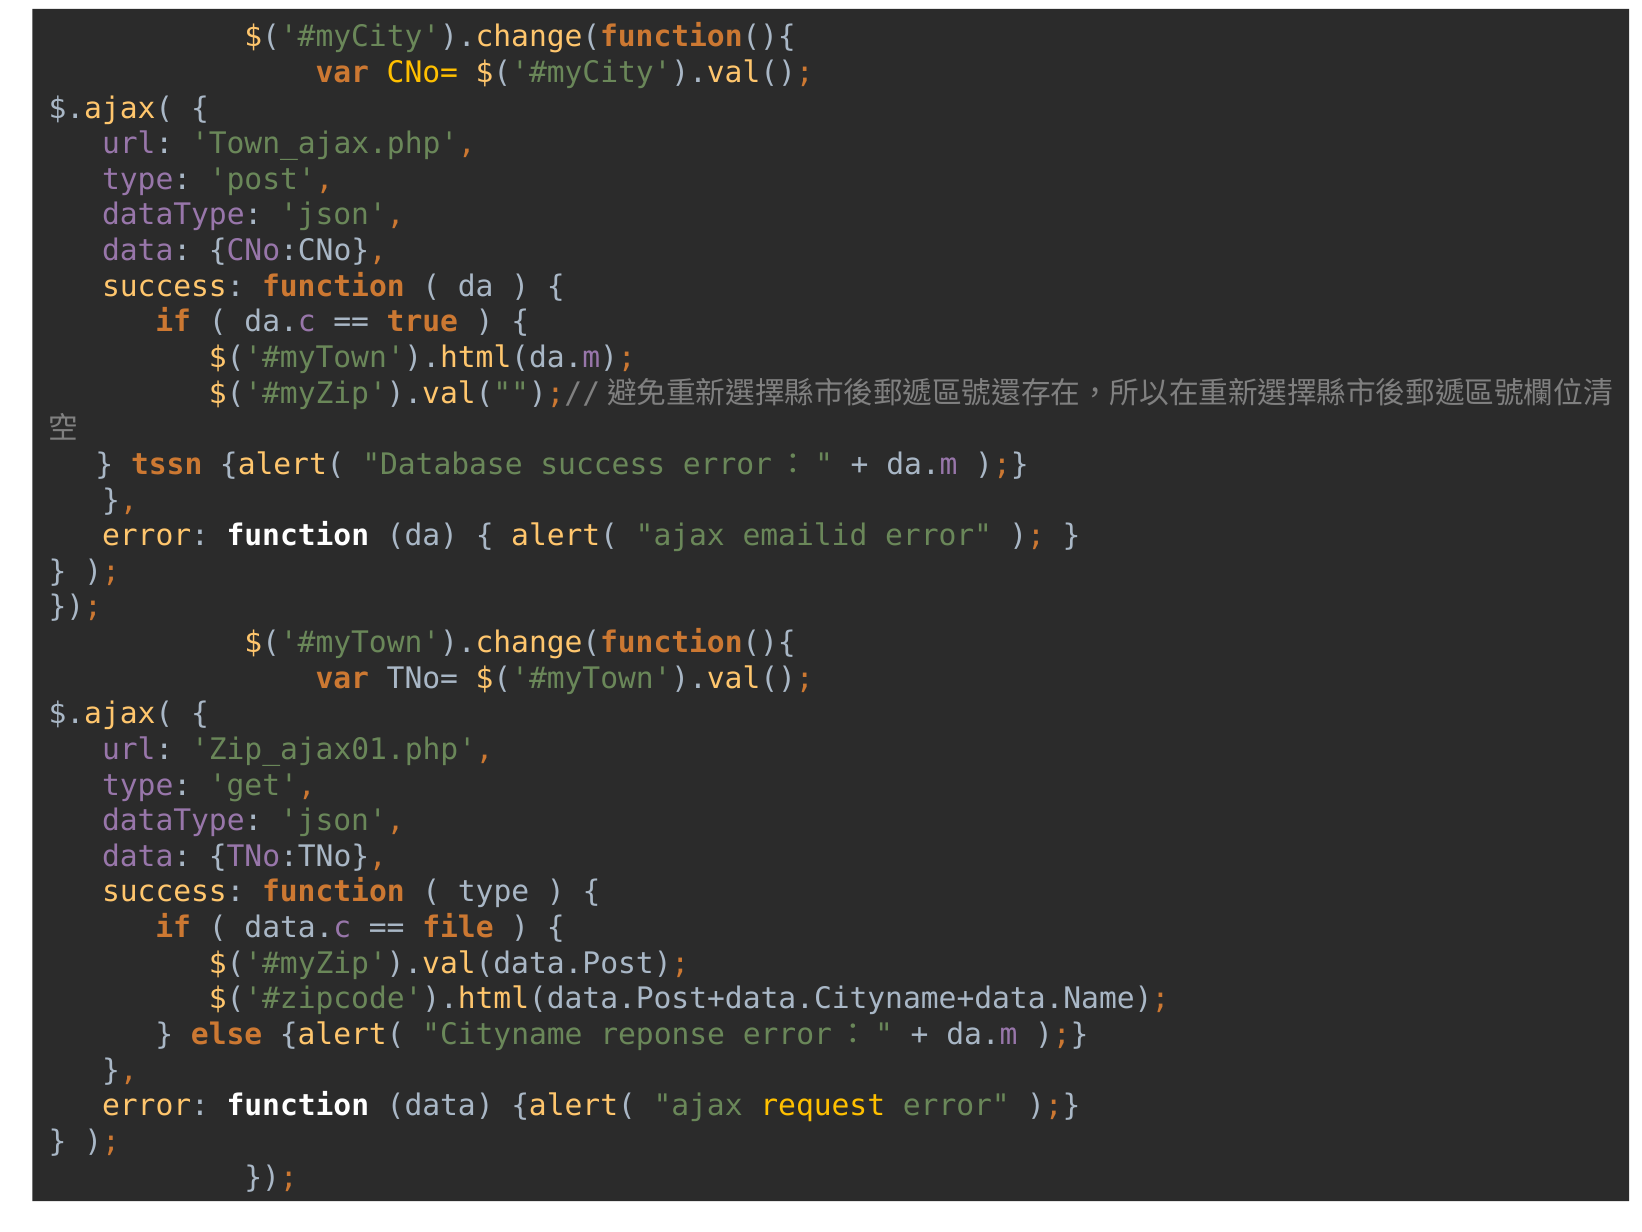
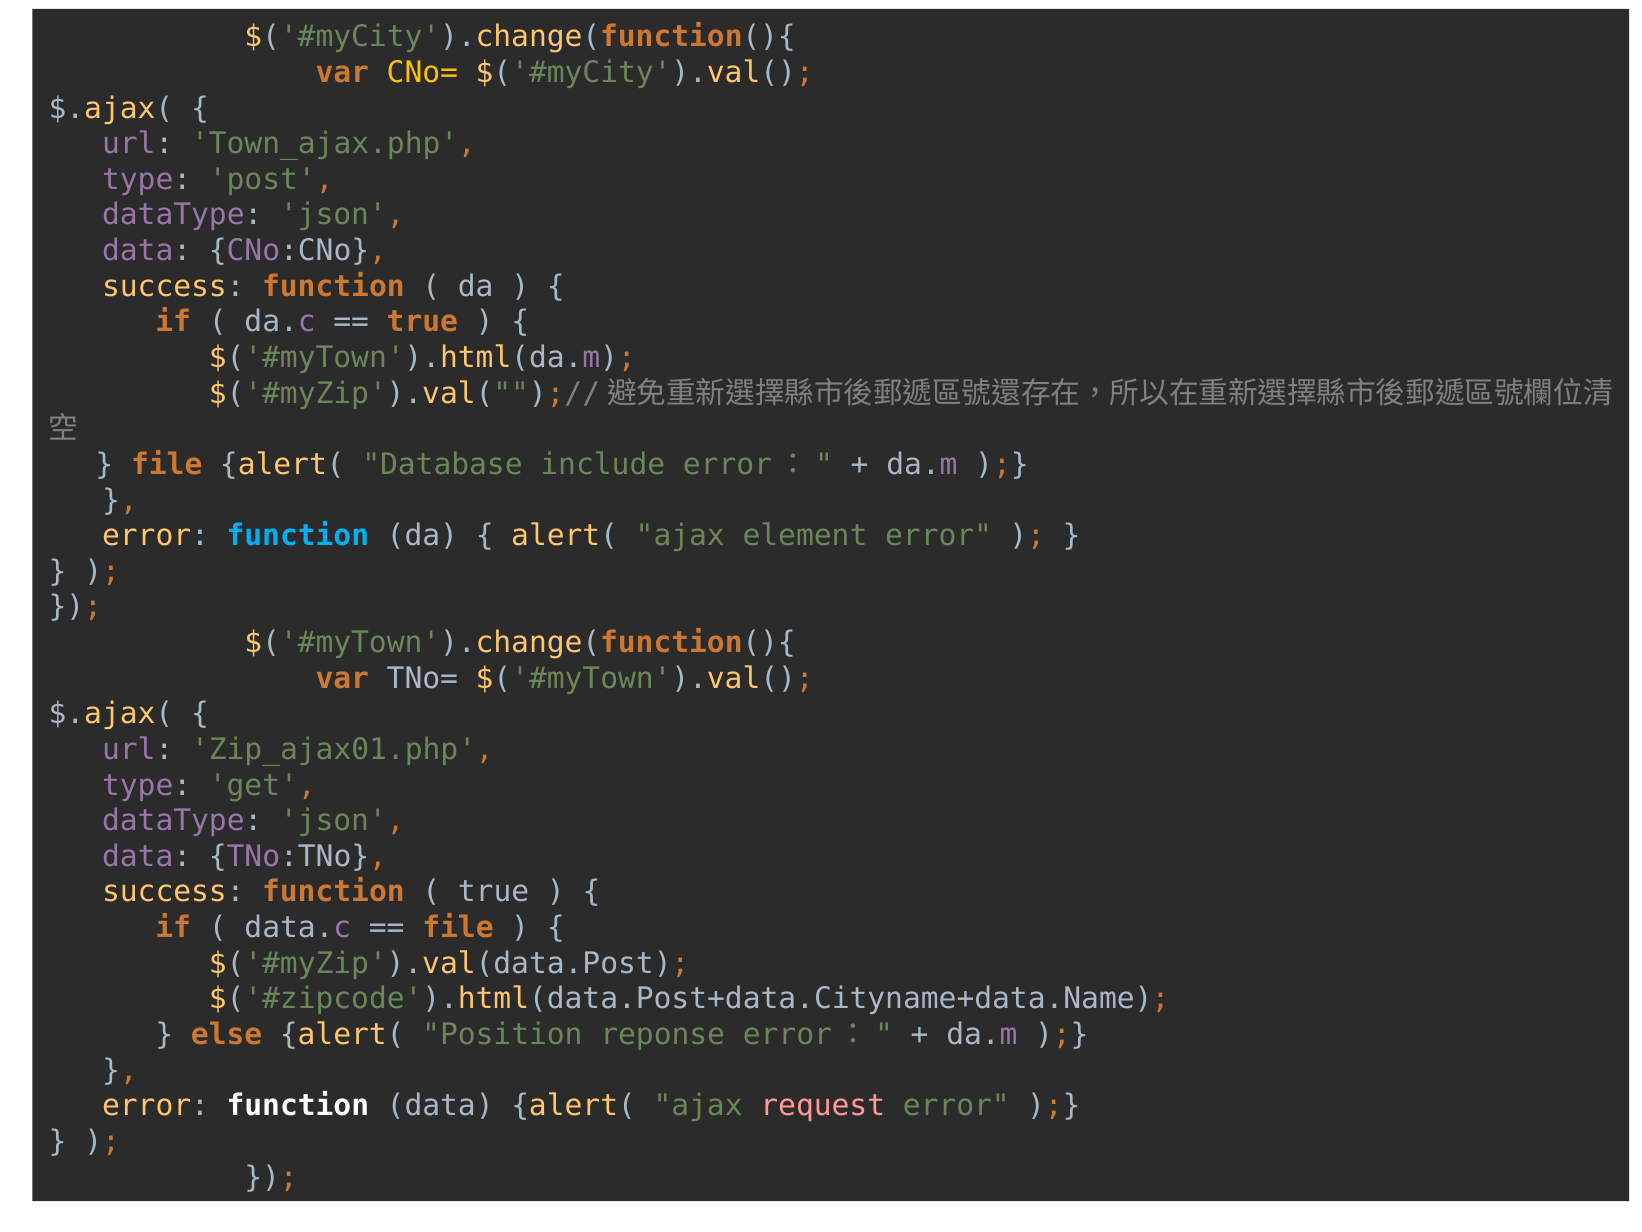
tssn at (167, 464): tssn -> file
Database success: success -> include
function at (298, 536) colour: white -> light blue
emailid: emailid -> element
type at (494, 892): type -> true
Cityname: Cityname -> Position
request colour: yellow -> pink
